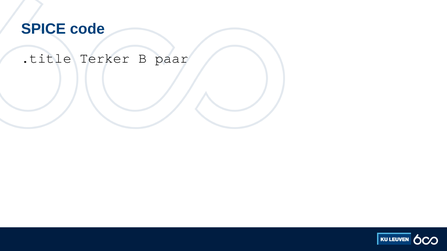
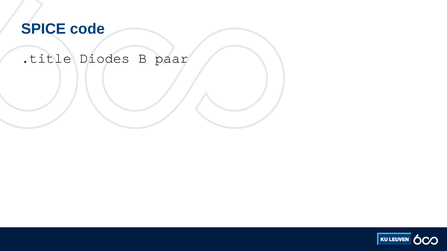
Terker: Terker -> Diodes
